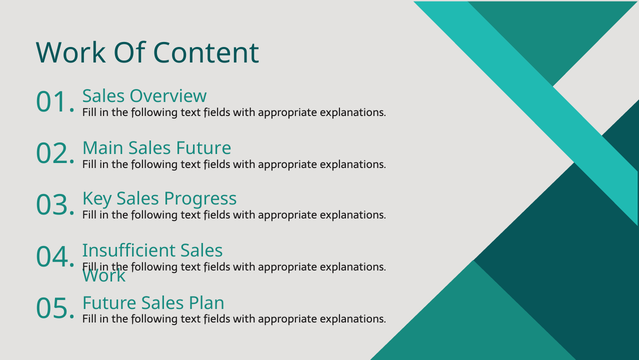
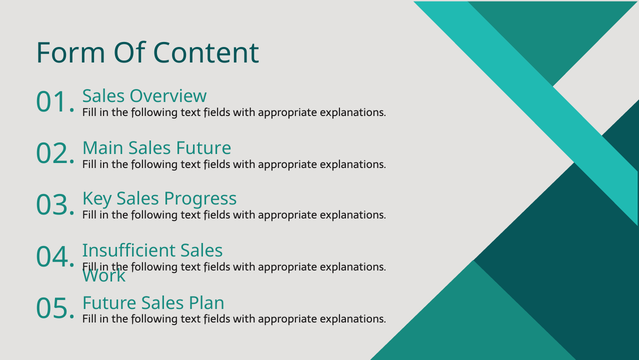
Work at (71, 53): Work -> Form
